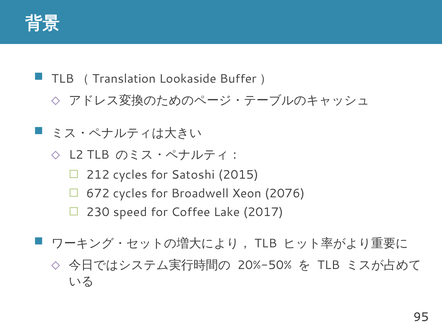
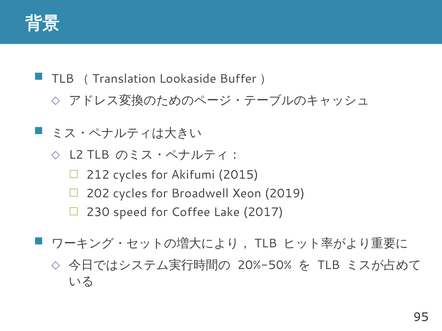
Satoshi: Satoshi -> Akifumi
672: 672 -> 202
2076: 2076 -> 2019
